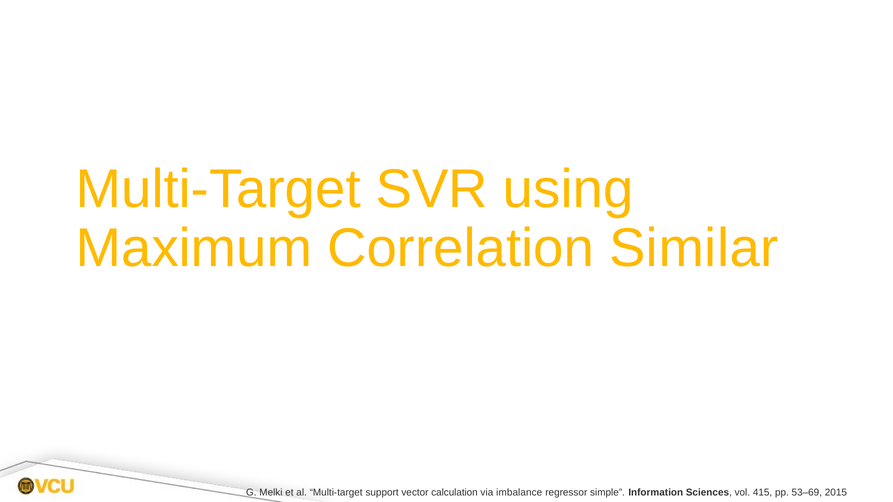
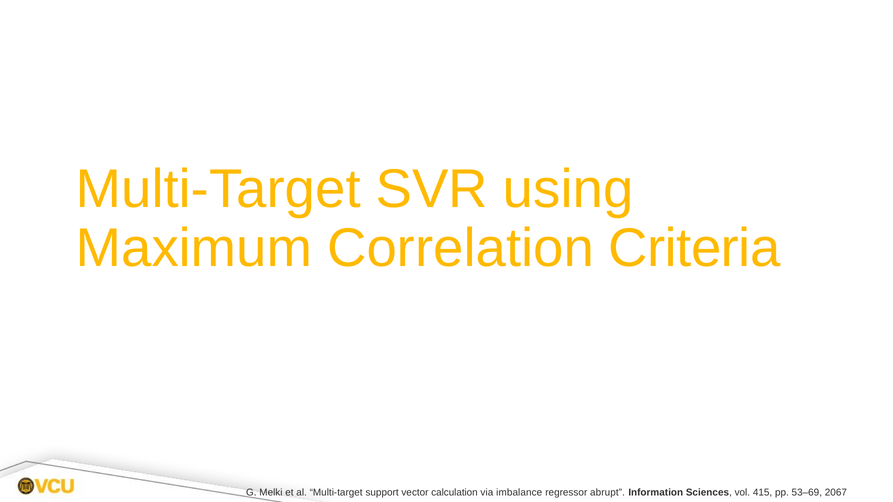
Similar: Similar -> Criteria
simple: simple -> abrupt
2015: 2015 -> 2067
